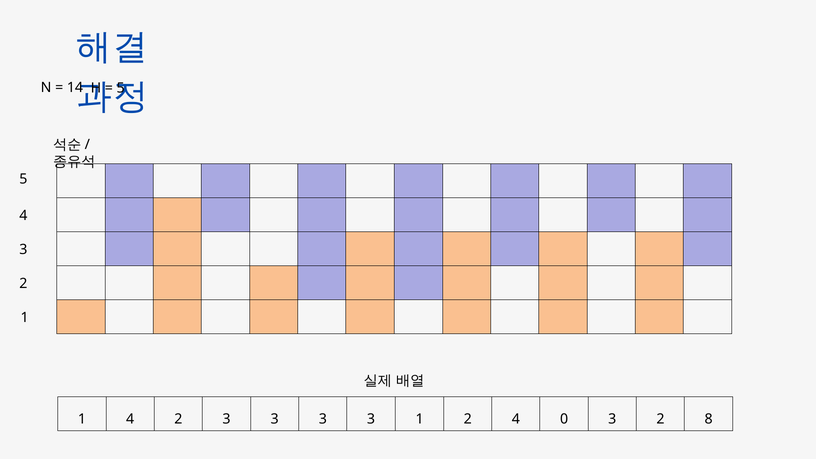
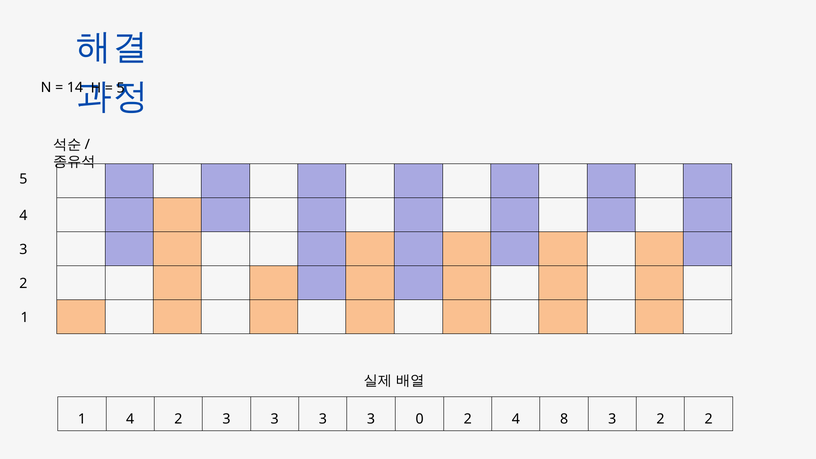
3 1: 1 -> 0
0: 0 -> 8
2 8: 8 -> 2
